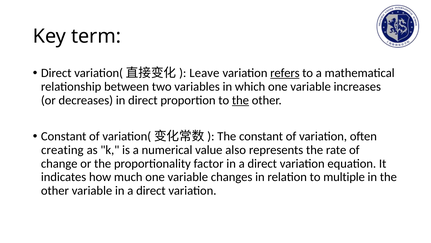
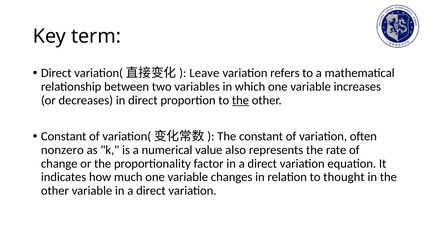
refers underline: present -> none
creating: creating -> nonzero
multiple: multiple -> thought
